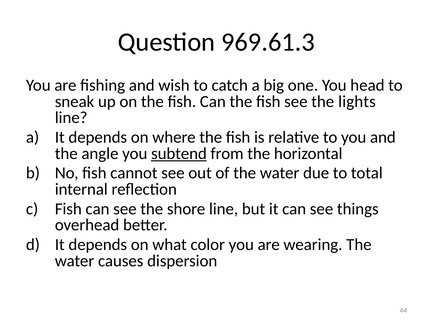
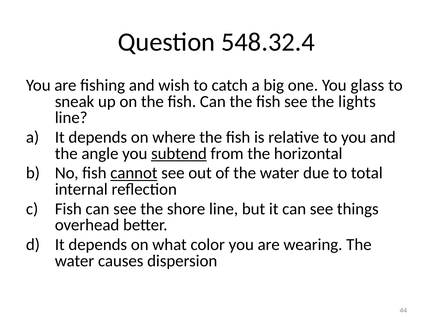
969.61.3: 969.61.3 -> 548.32.4
head: head -> glass
cannot underline: none -> present
